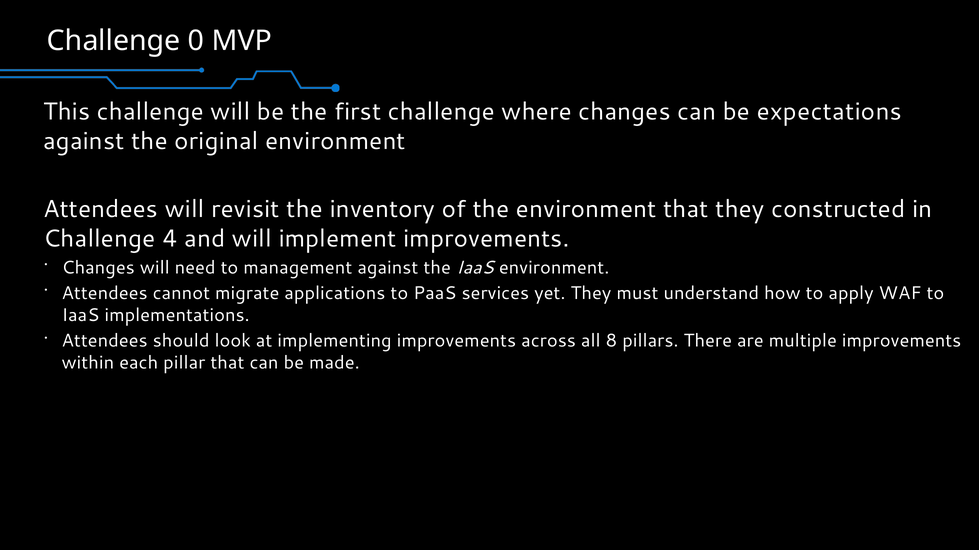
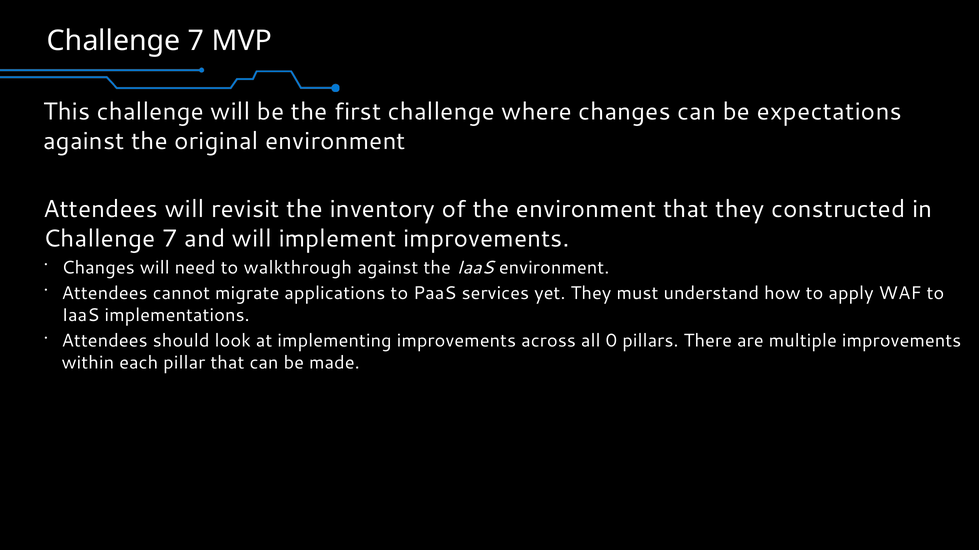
0 at (196, 41): 0 -> 7
4 at (170, 239): 4 -> 7
management: management -> walkthrough
8: 8 -> 0
